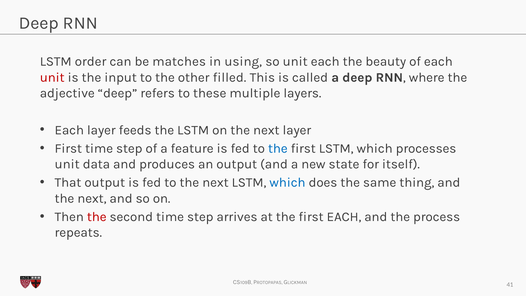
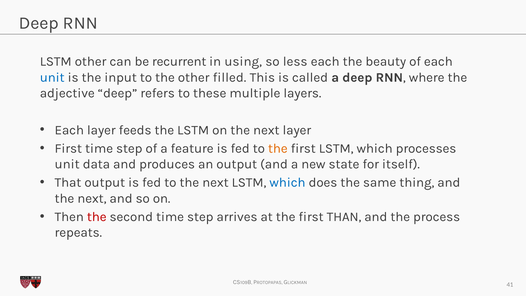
LSTM order: order -> other
matches: matches -> recurrent
so unit: unit -> less
unit at (52, 77) colour: red -> blue
the at (278, 148) colour: blue -> orange
first EACH: EACH -> THAN
